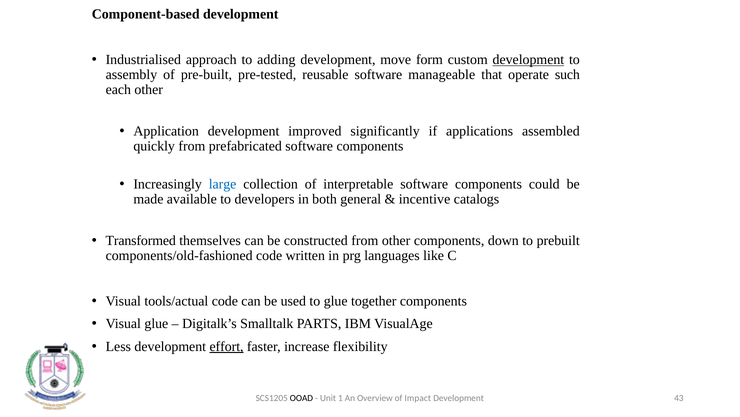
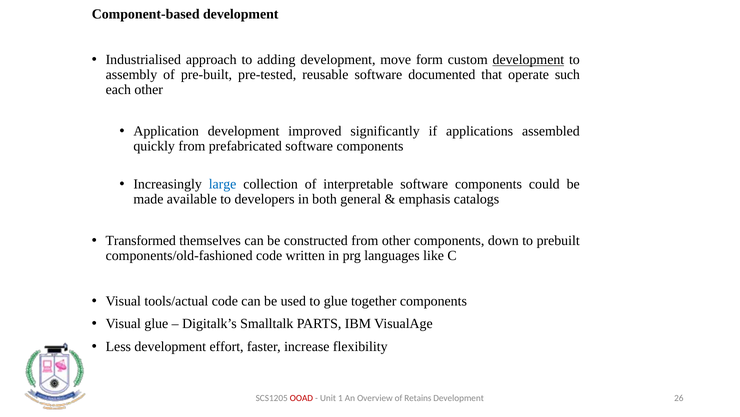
manageable: manageable -> documented
incentive: incentive -> emphasis
effort underline: present -> none
OOAD colour: black -> red
Impact: Impact -> Retains
43: 43 -> 26
